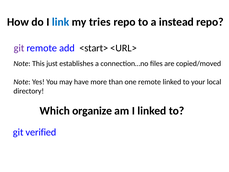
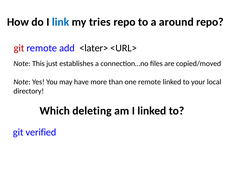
instead: instead -> around
git at (19, 48) colour: purple -> red
<start>: <start> -> <later>
organize: organize -> deleting
